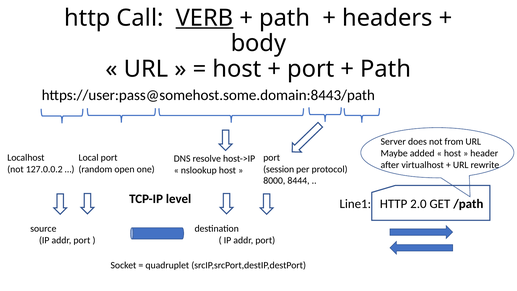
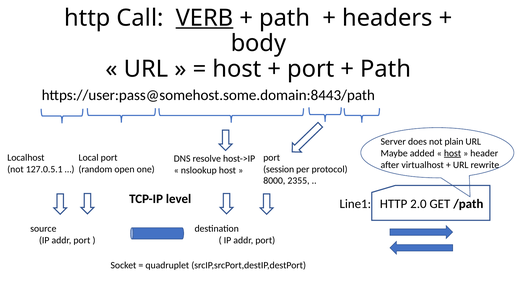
from: from -> plain
host at (453, 153) underline: none -> present
127.0.0.2: 127.0.0.2 -> 127.0.5.1
8444: 8444 -> 2355
